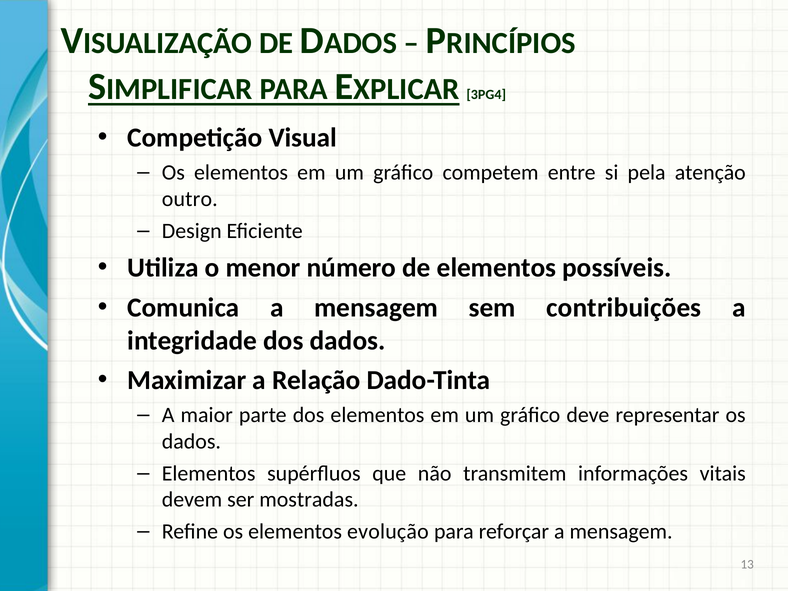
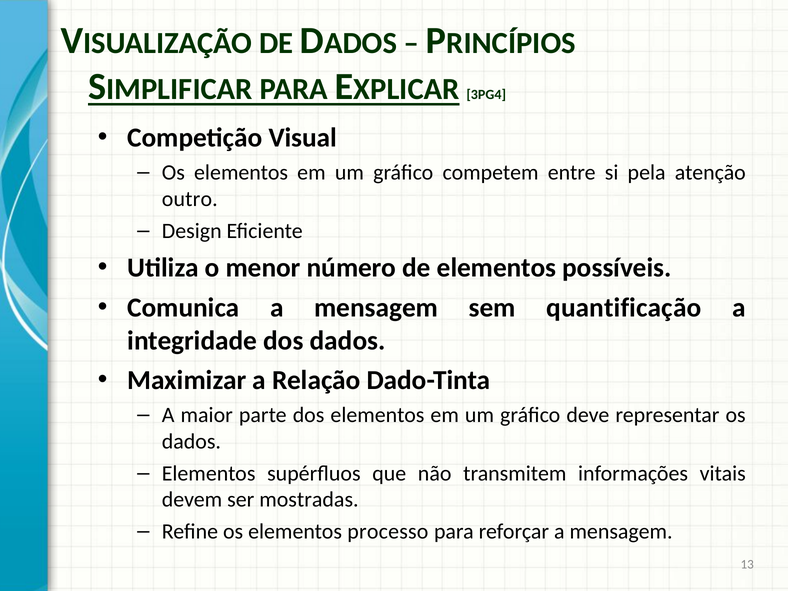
contribuições: contribuições -> quantificação
evolução: evolução -> processo
